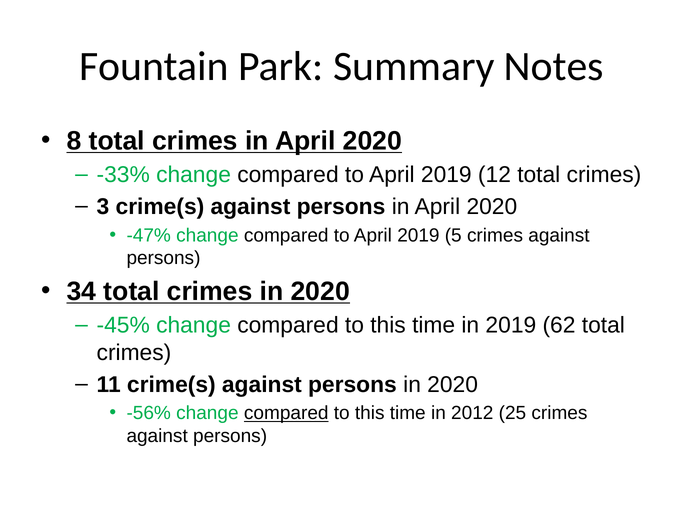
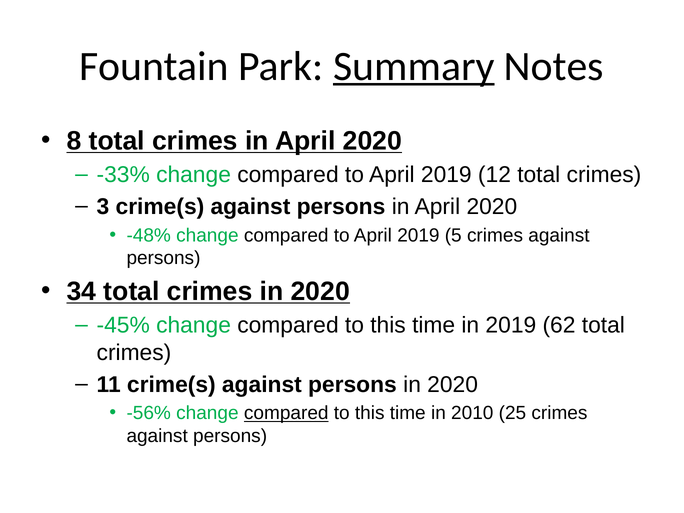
Summary underline: none -> present
-47%: -47% -> -48%
2012: 2012 -> 2010
